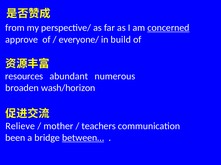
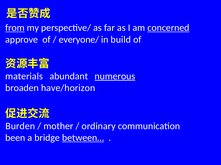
from underline: none -> present
resources: resources -> materials
numerous underline: none -> present
wash/horizon: wash/horizon -> have/horizon
Relieve: Relieve -> Burden
teachers: teachers -> ordinary
